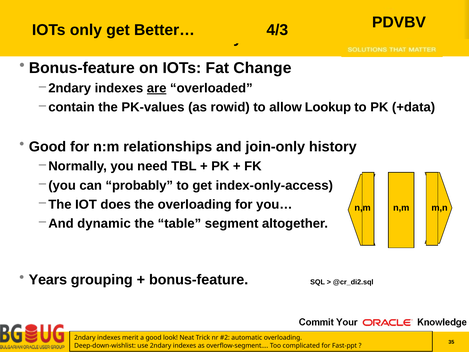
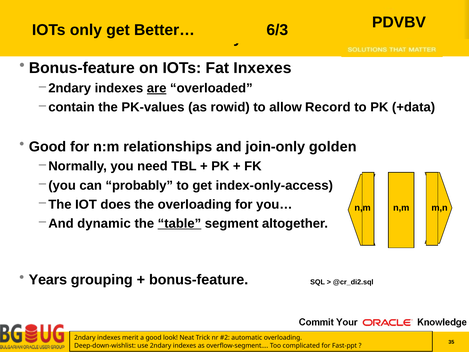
4/3: 4/3 -> 6/3
Change: Change -> Inxexes
Lookup: Lookup -> Record
history: history -> golden
table underline: none -> present
